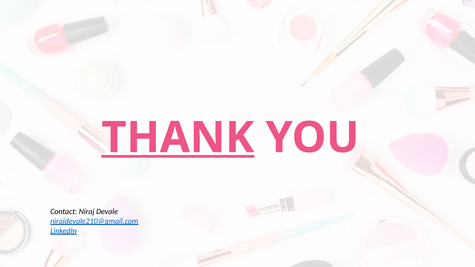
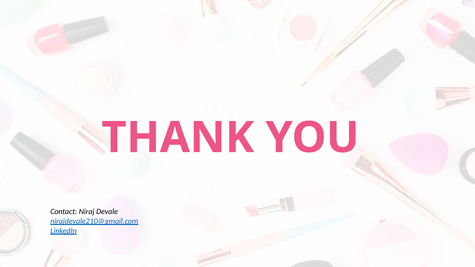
THANK underline: present -> none
